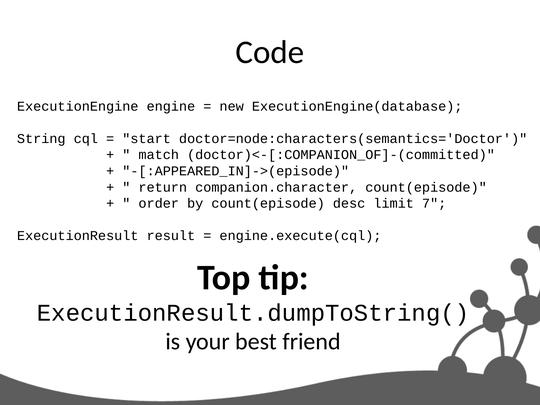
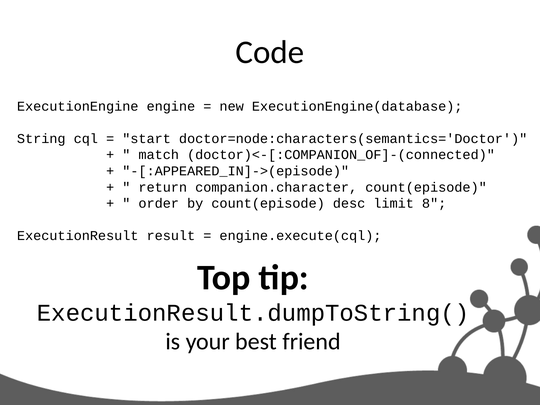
doctor)<-[:COMPANION_OF]-(committed: doctor)<-[:COMPANION_OF]-(committed -> doctor)<-[:COMPANION_OF]-(connected
7: 7 -> 8
